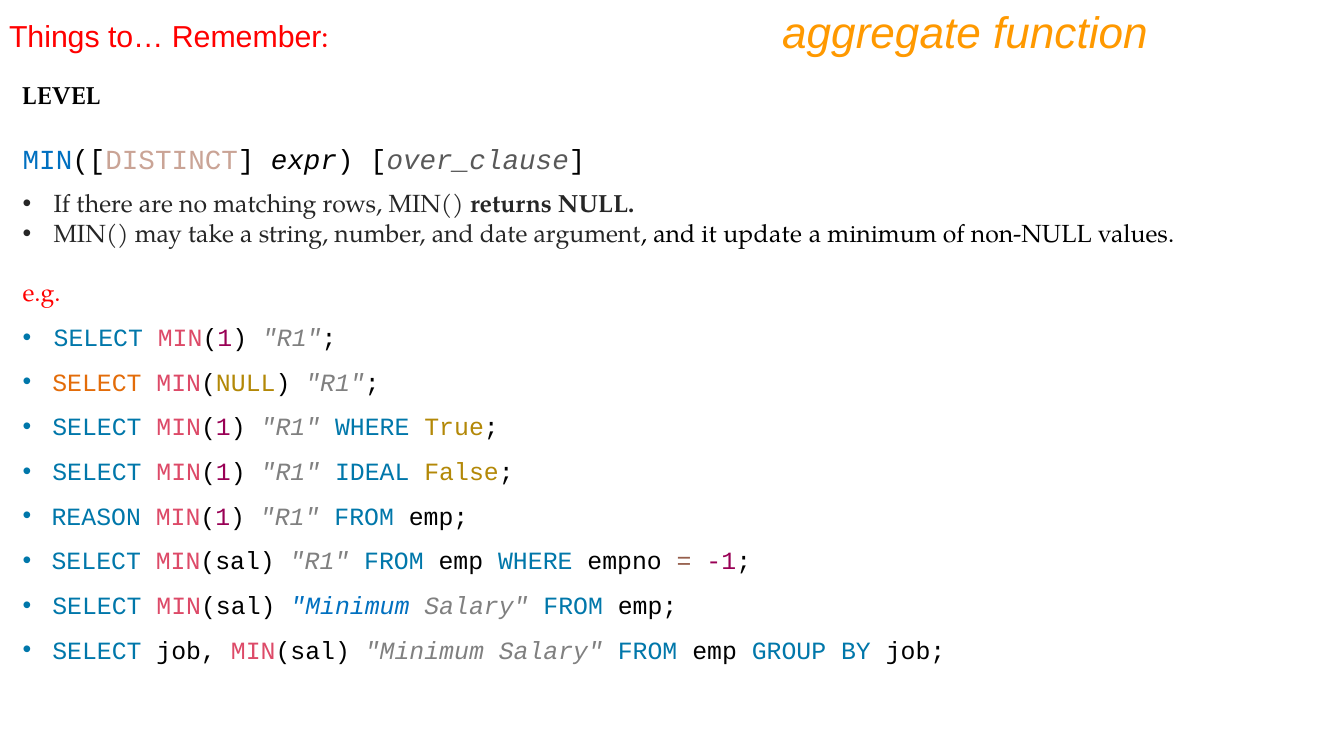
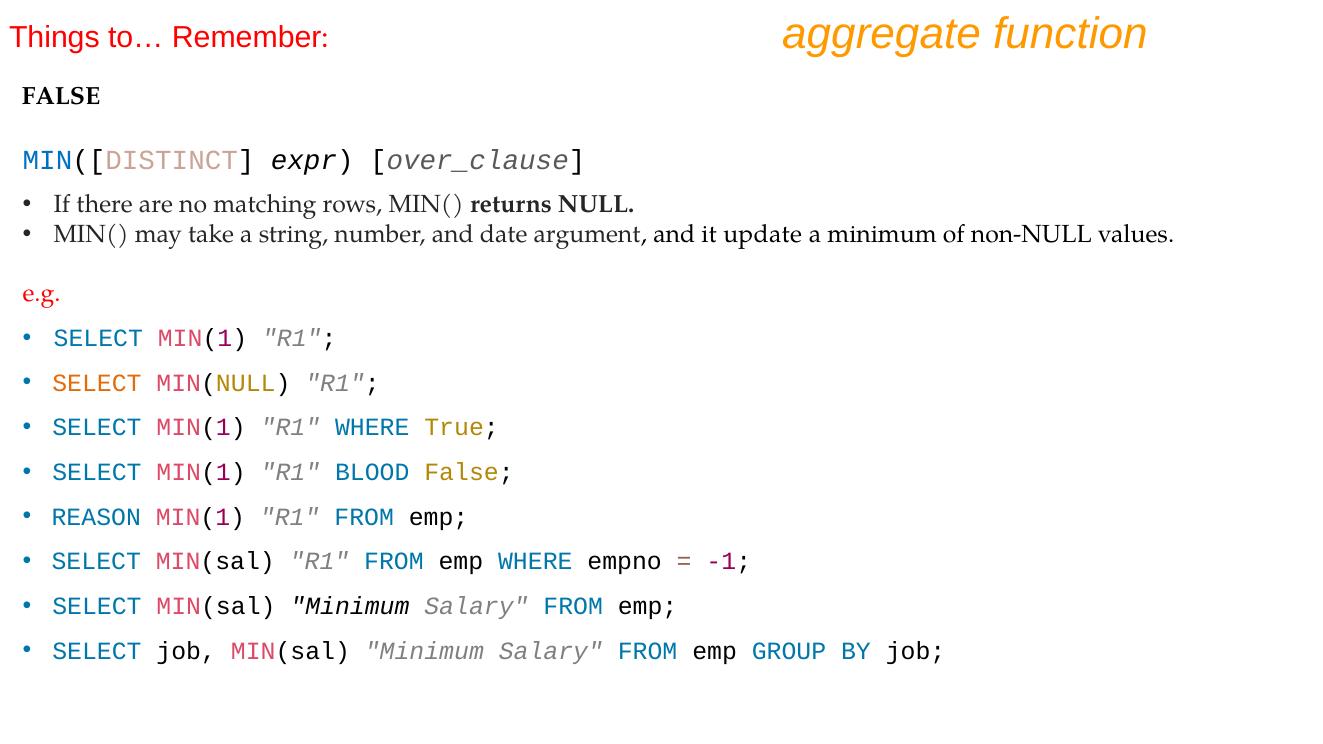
LEVEL at (61, 97): LEVEL -> FALSE
IDEAL: IDEAL -> BLOOD
Minimum at (350, 606) colour: blue -> black
